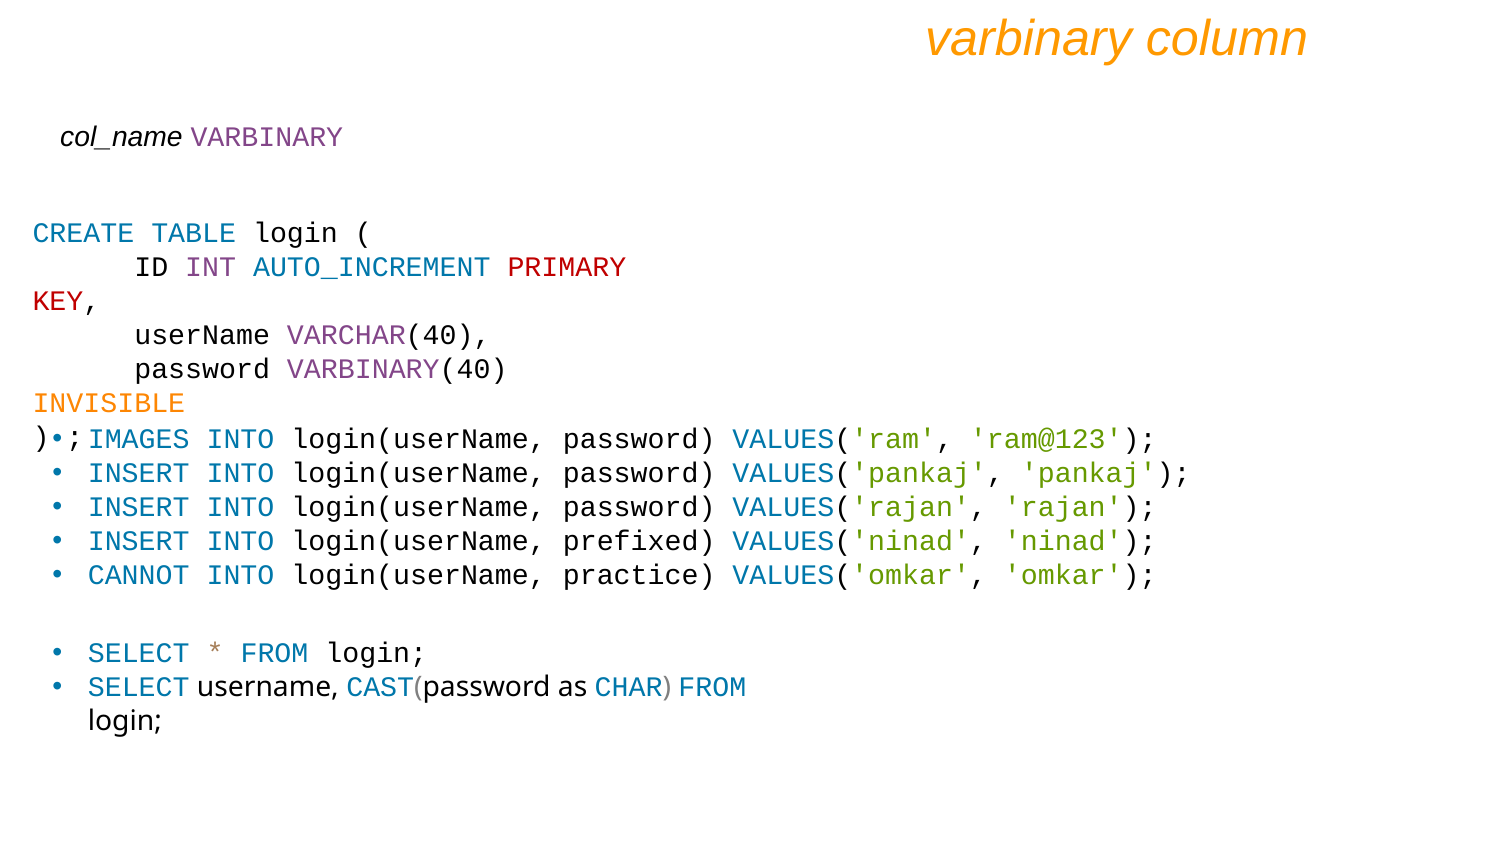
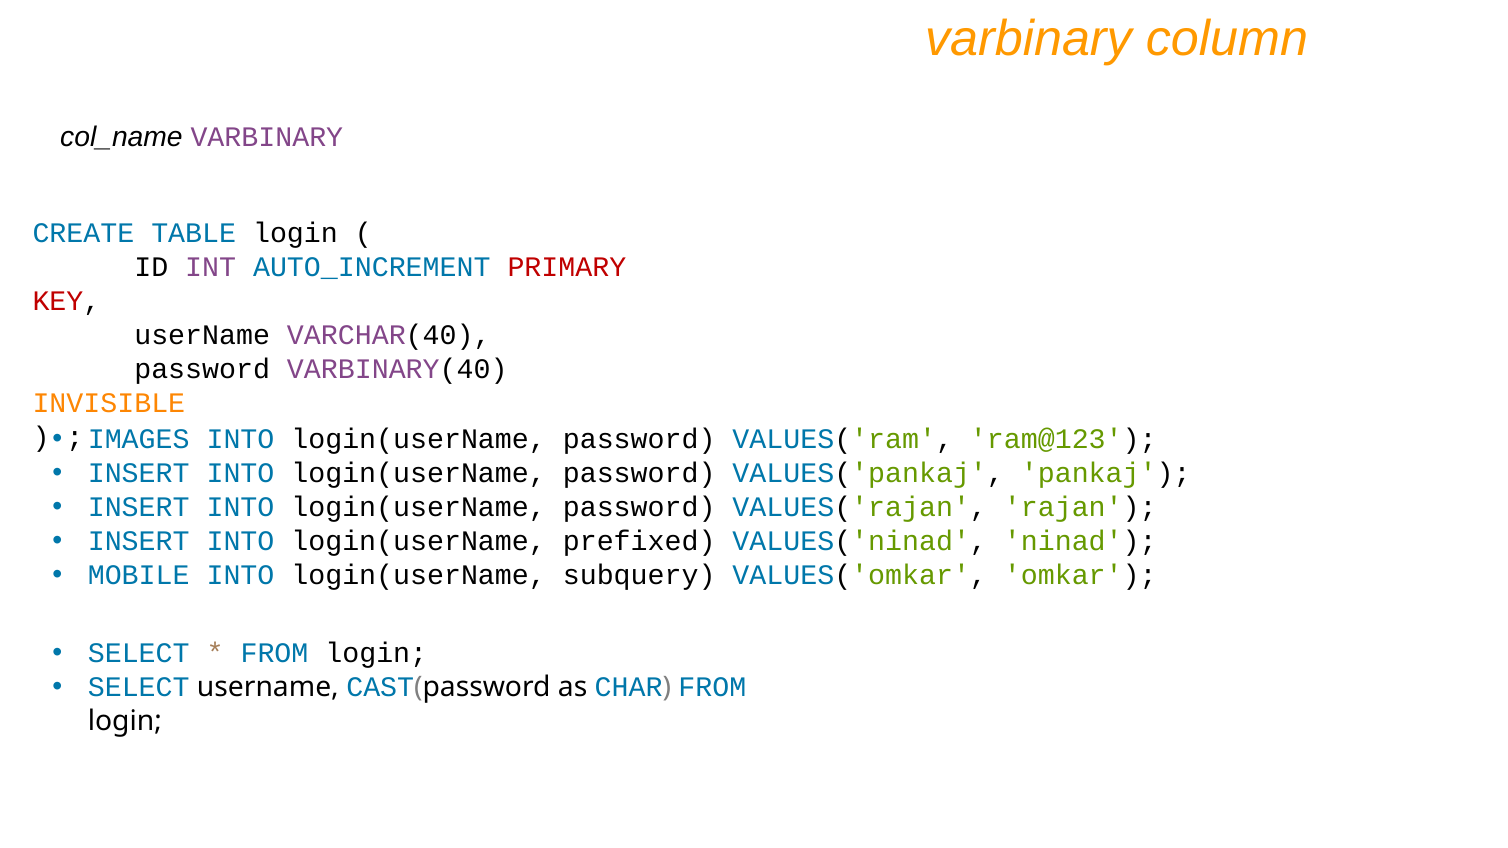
CANNOT: CANNOT -> MOBILE
practice: practice -> subquery
